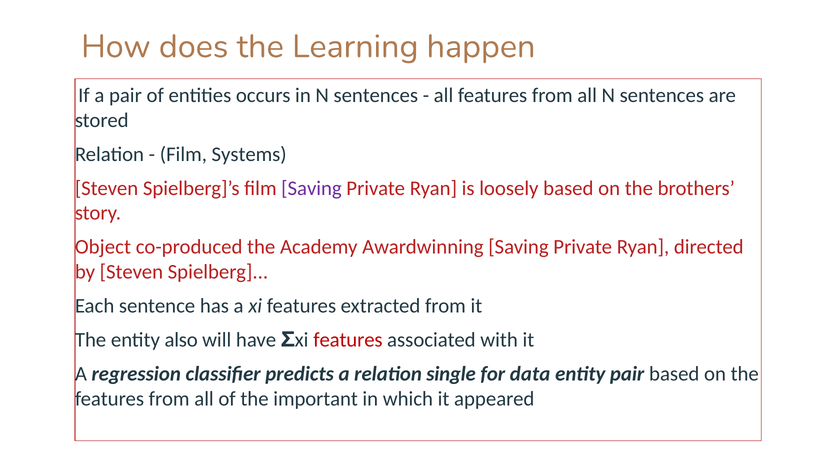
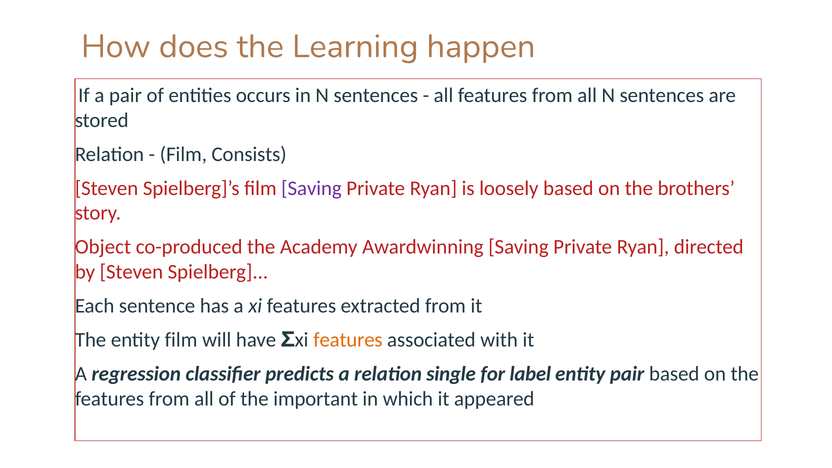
Systems: Systems -> Consists
entity also: also -> film
features at (348, 340) colour: red -> orange
data: data -> label
